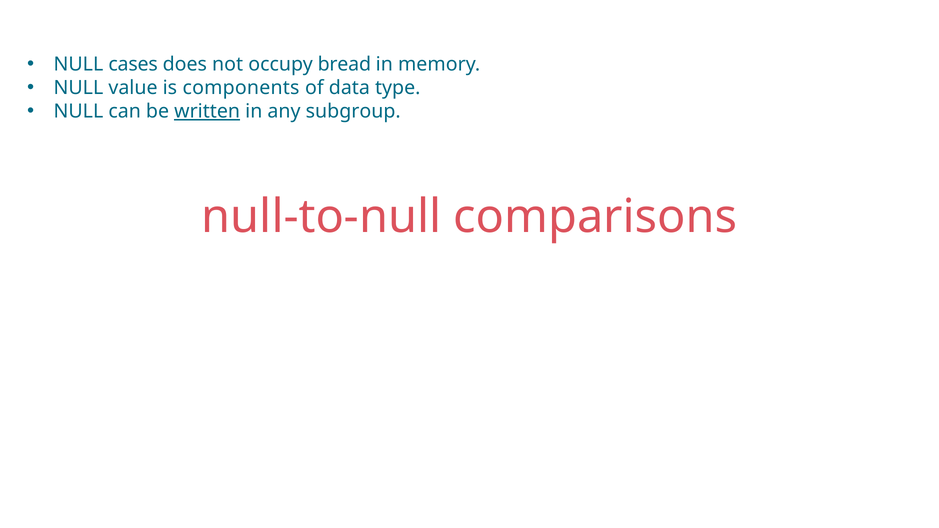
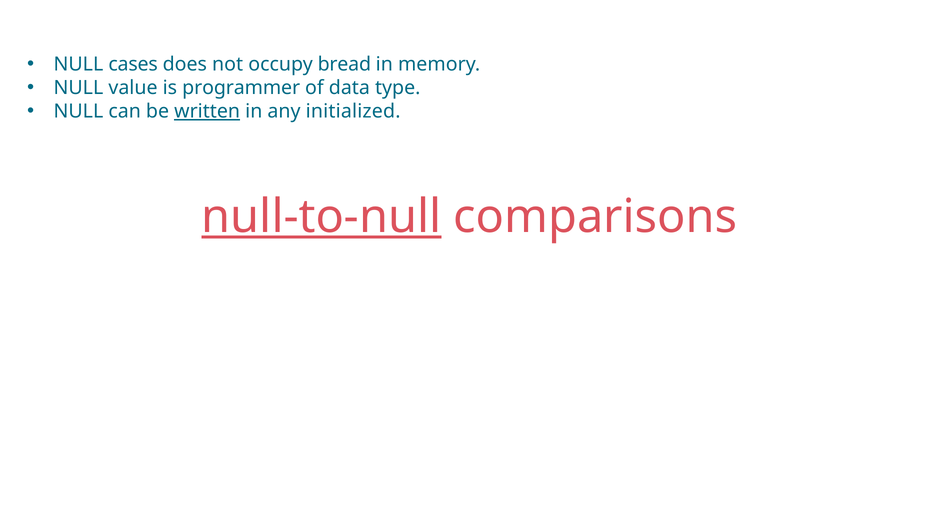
components: components -> programmer
subgroup: subgroup -> initialized
null-to-null underline: none -> present
